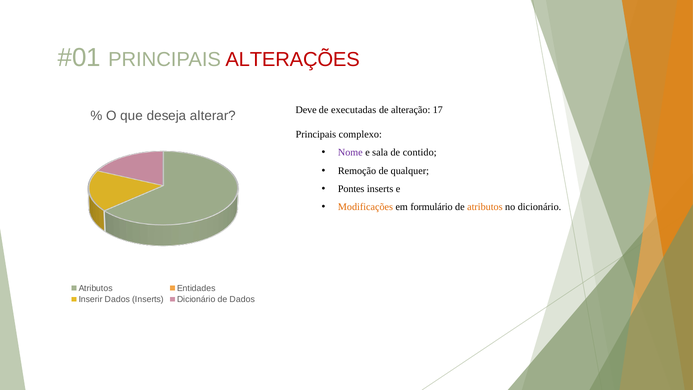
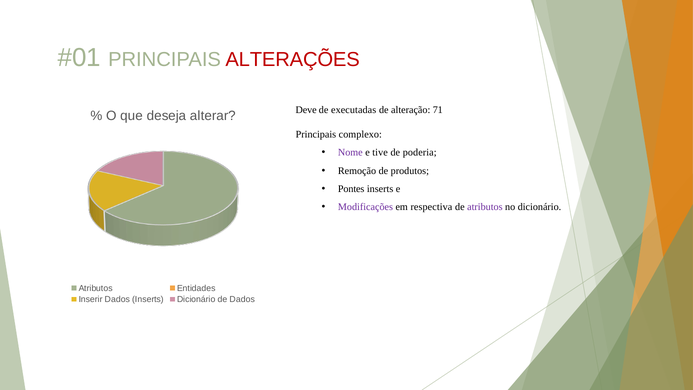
17: 17 -> 71
sala: sala -> tive
contido: contido -> poderia
qualquer: qualquer -> produtos
Modificações colour: orange -> purple
formulário: formulário -> respectiva
atributos at (485, 207) colour: orange -> purple
